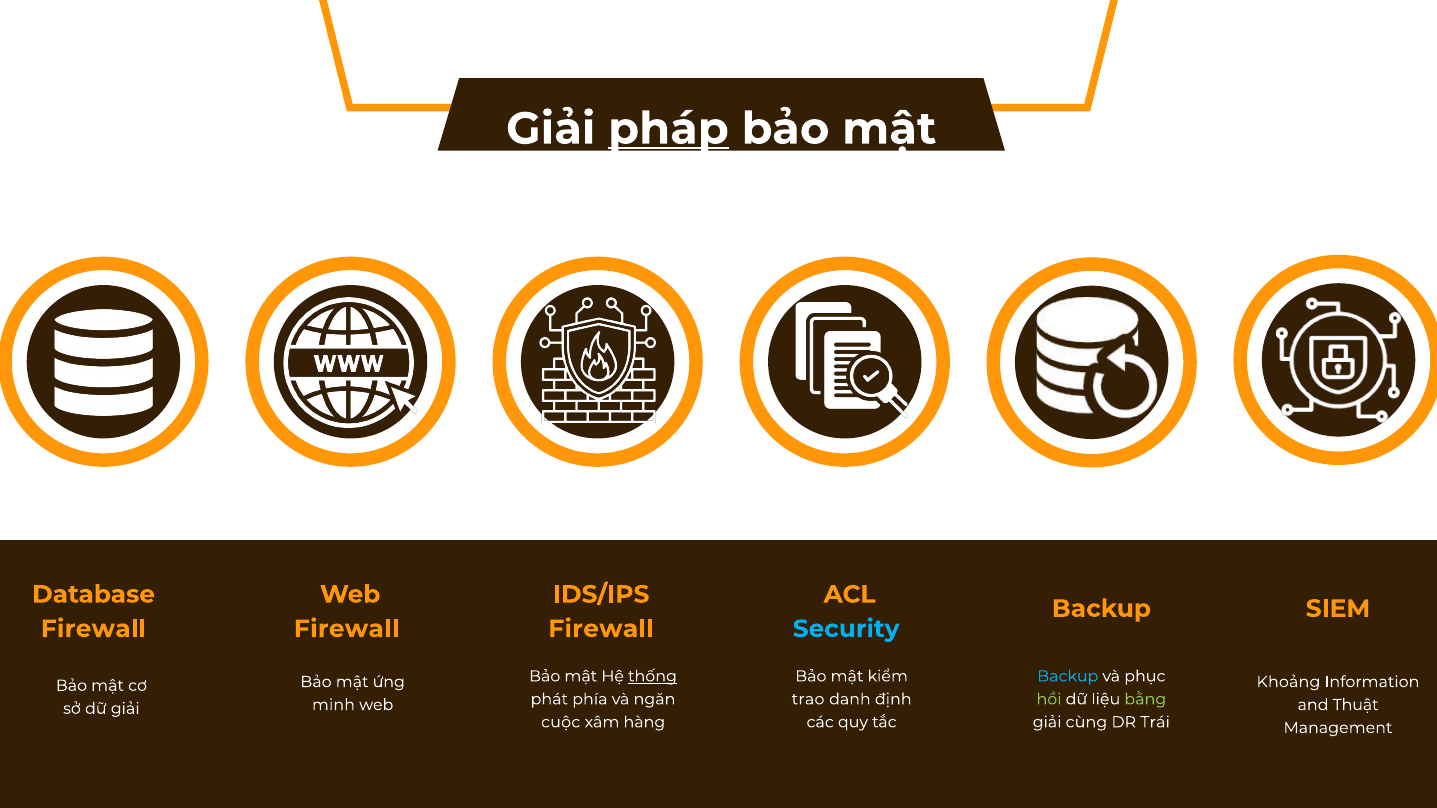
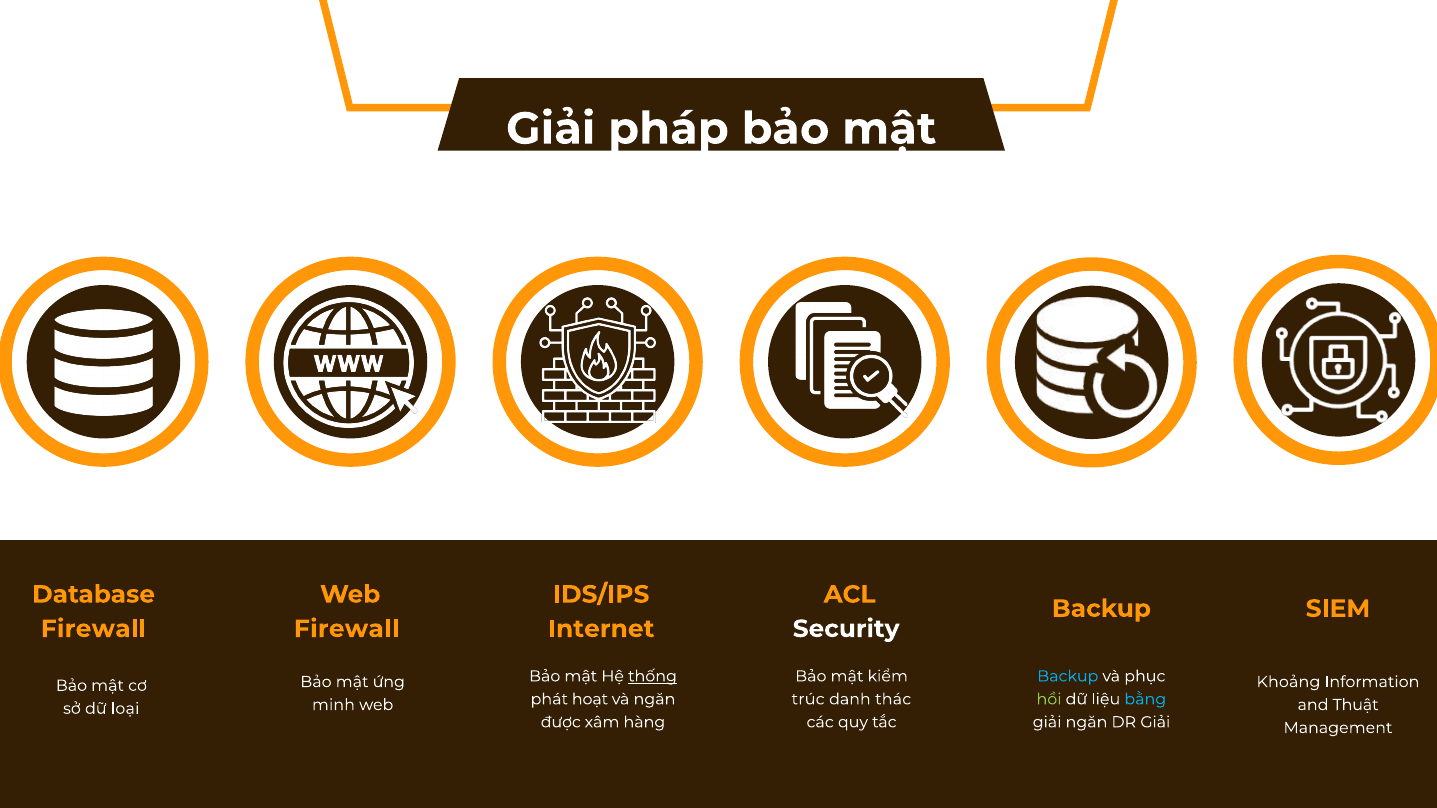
pháp underline: present -> none
Firewall at (601, 629): Firewall -> Internet
Security colour: light blue -> white
phía: phía -> hoạt
trao: trao -> trúc
định: định -> thác
bằng colour: light green -> light blue
dữ giải: giải -> loại
cuộc: cuộc -> được
giải cùng: cùng -> ngăn
DR Trái: Trái -> Giải
